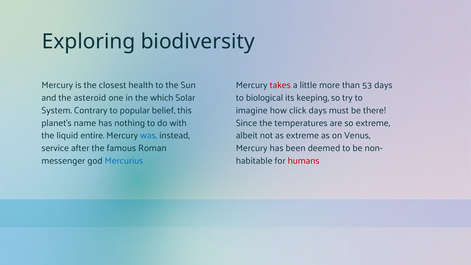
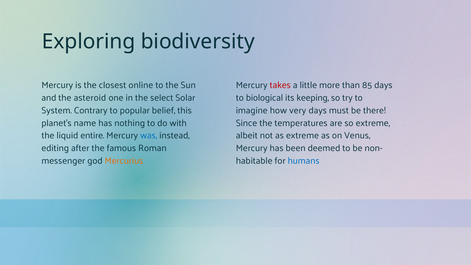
health: health -> online
53: 53 -> 85
which: which -> select
click: click -> very
service: service -> editing
Mercurius colour: blue -> orange
humans colour: red -> blue
